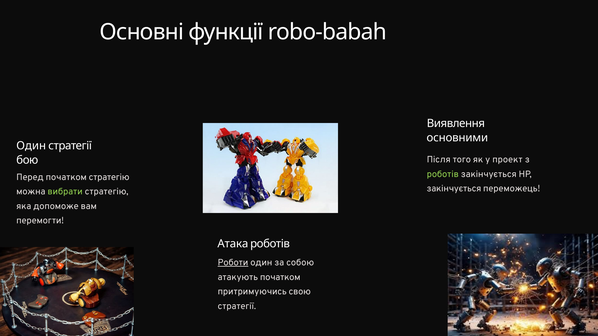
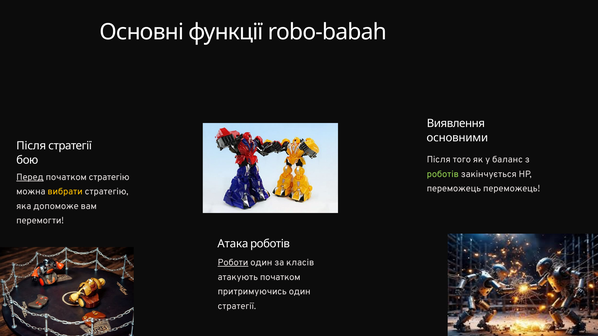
Один at (31, 146): Один -> Після
проект: проект -> баланс
Перед underline: none -> present
закінчується at (454, 189): закінчується -> переможець
вибрати colour: light green -> yellow
собою: собою -> класів
притримуючись свою: свою -> один
